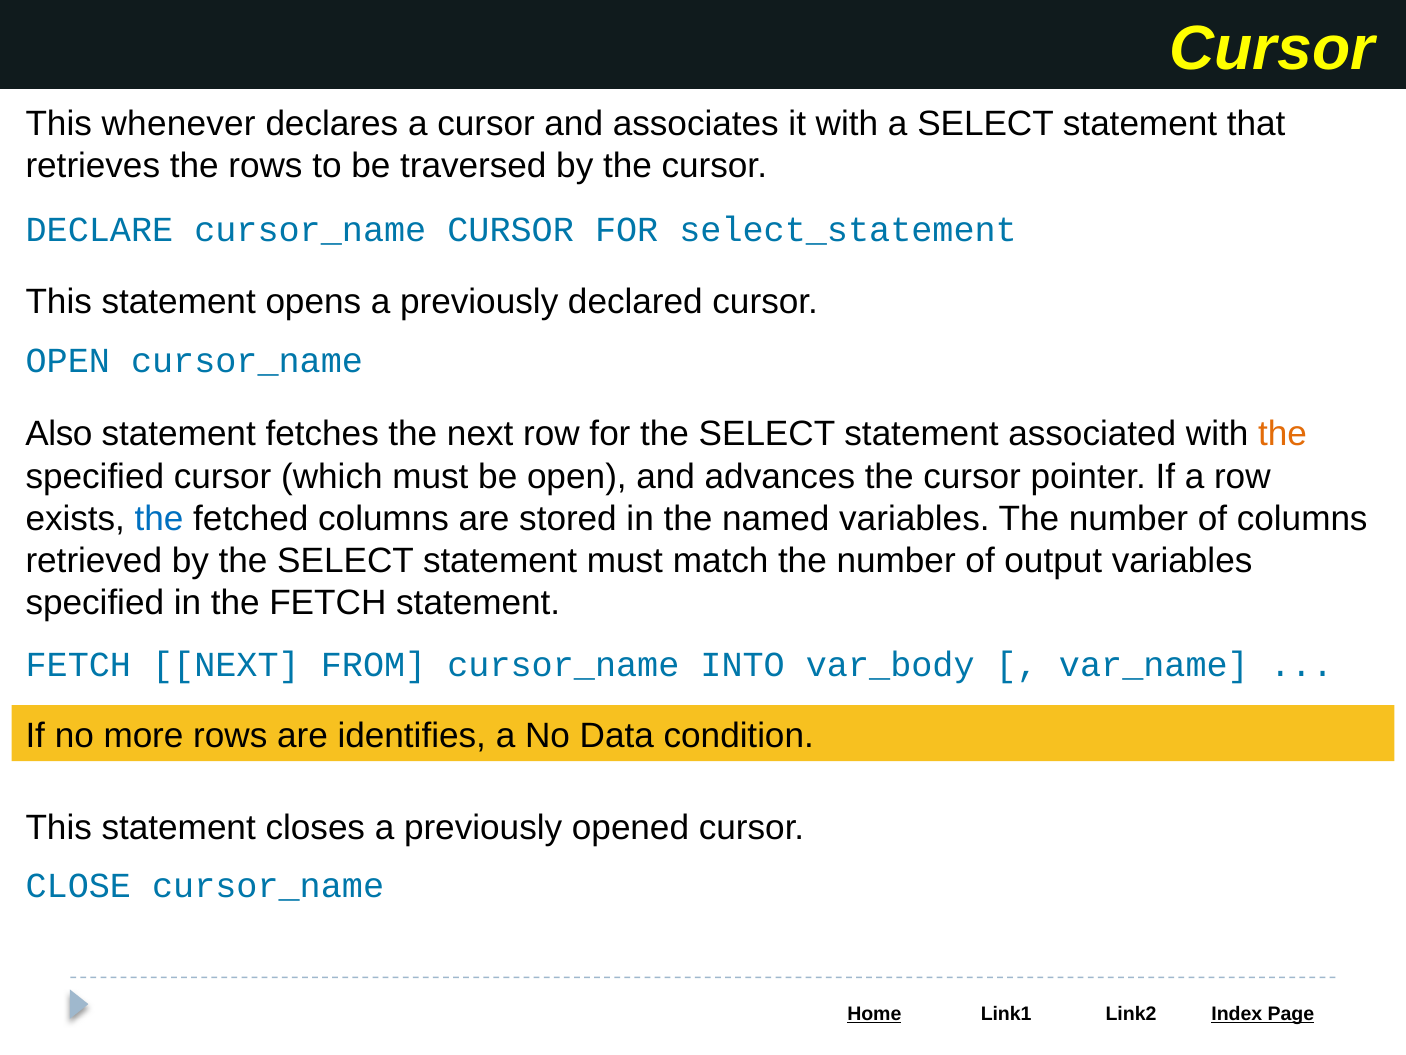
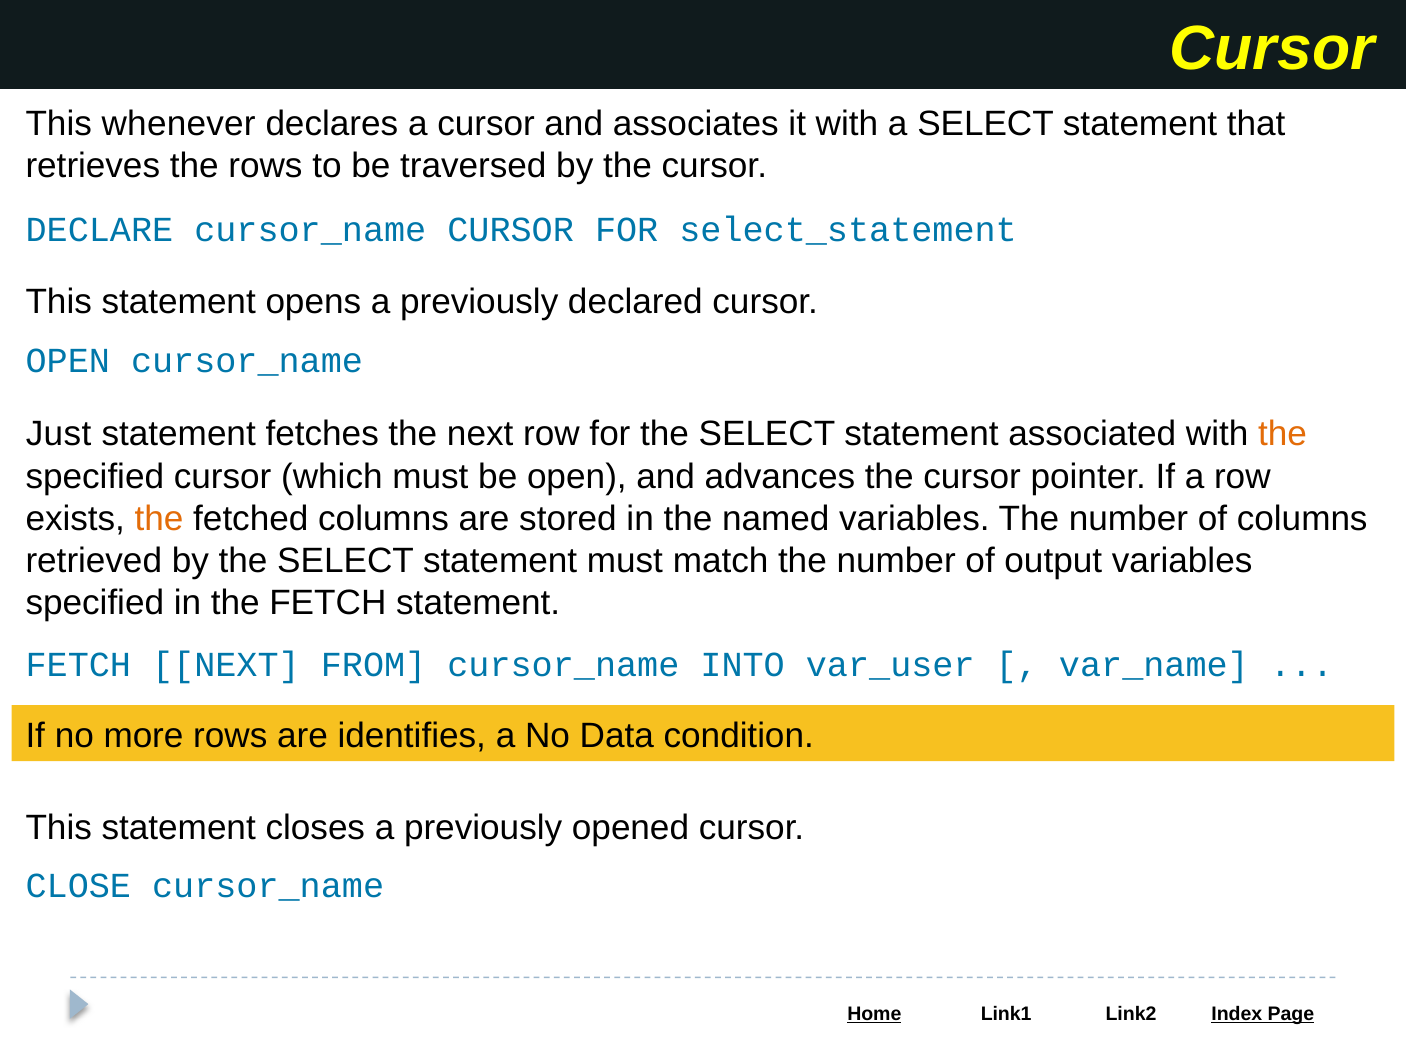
Also: Also -> Just
the at (159, 519) colour: blue -> orange
var_body: var_body -> var_user
